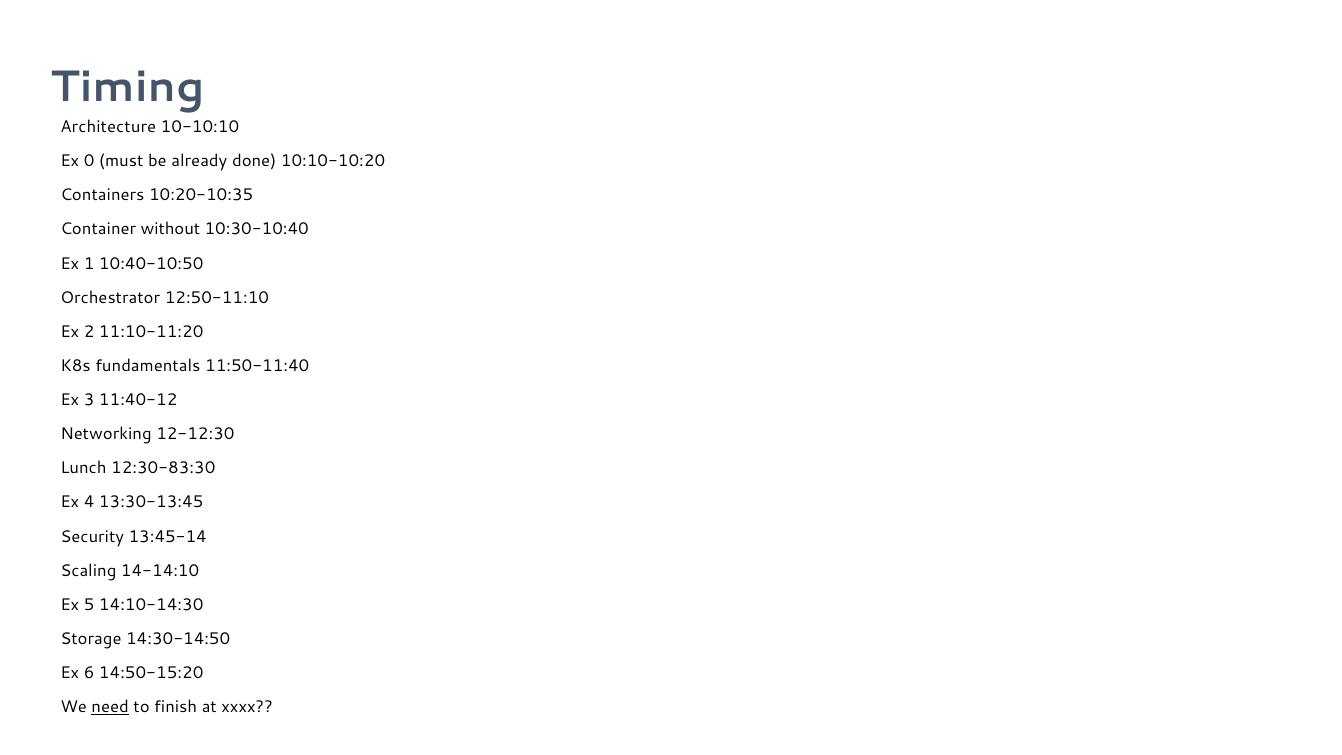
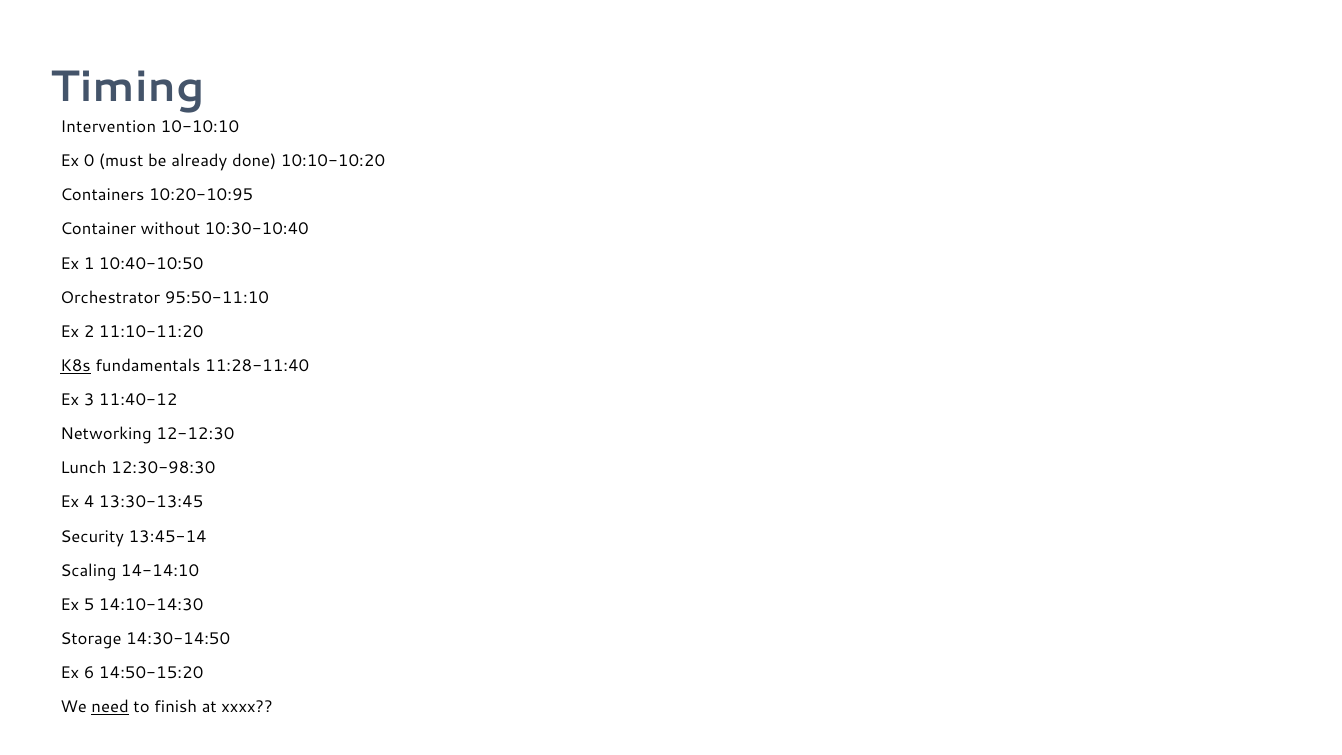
Architecture: Architecture -> Intervention
10:20-10:35: 10:20-10:35 -> 10:20-10:95
12:50-11:10: 12:50-11:10 -> 95:50-11:10
K8s underline: none -> present
11:50-11:40: 11:50-11:40 -> 11:28-11:40
12:30-83:30: 12:30-83:30 -> 12:30-98:30
